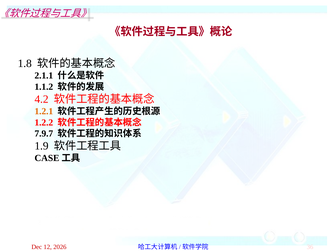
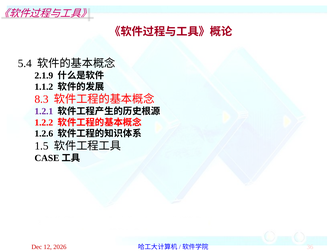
1.8: 1.8 -> 5.4
2.1.1: 2.1.1 -> 2.1.9
4.2: 4.2 -> 8.3
1.2.1 colour: orange -> purple
7.9.7: 7.9.7 -> 1.2.6
1.9: 1.9 -> 1.5
